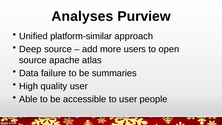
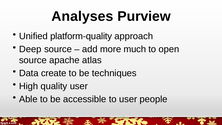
platform-similar: platform-similar -> platform-quality
users: users -> much
failure: failure -> create
summaries: summaries -> techniques
